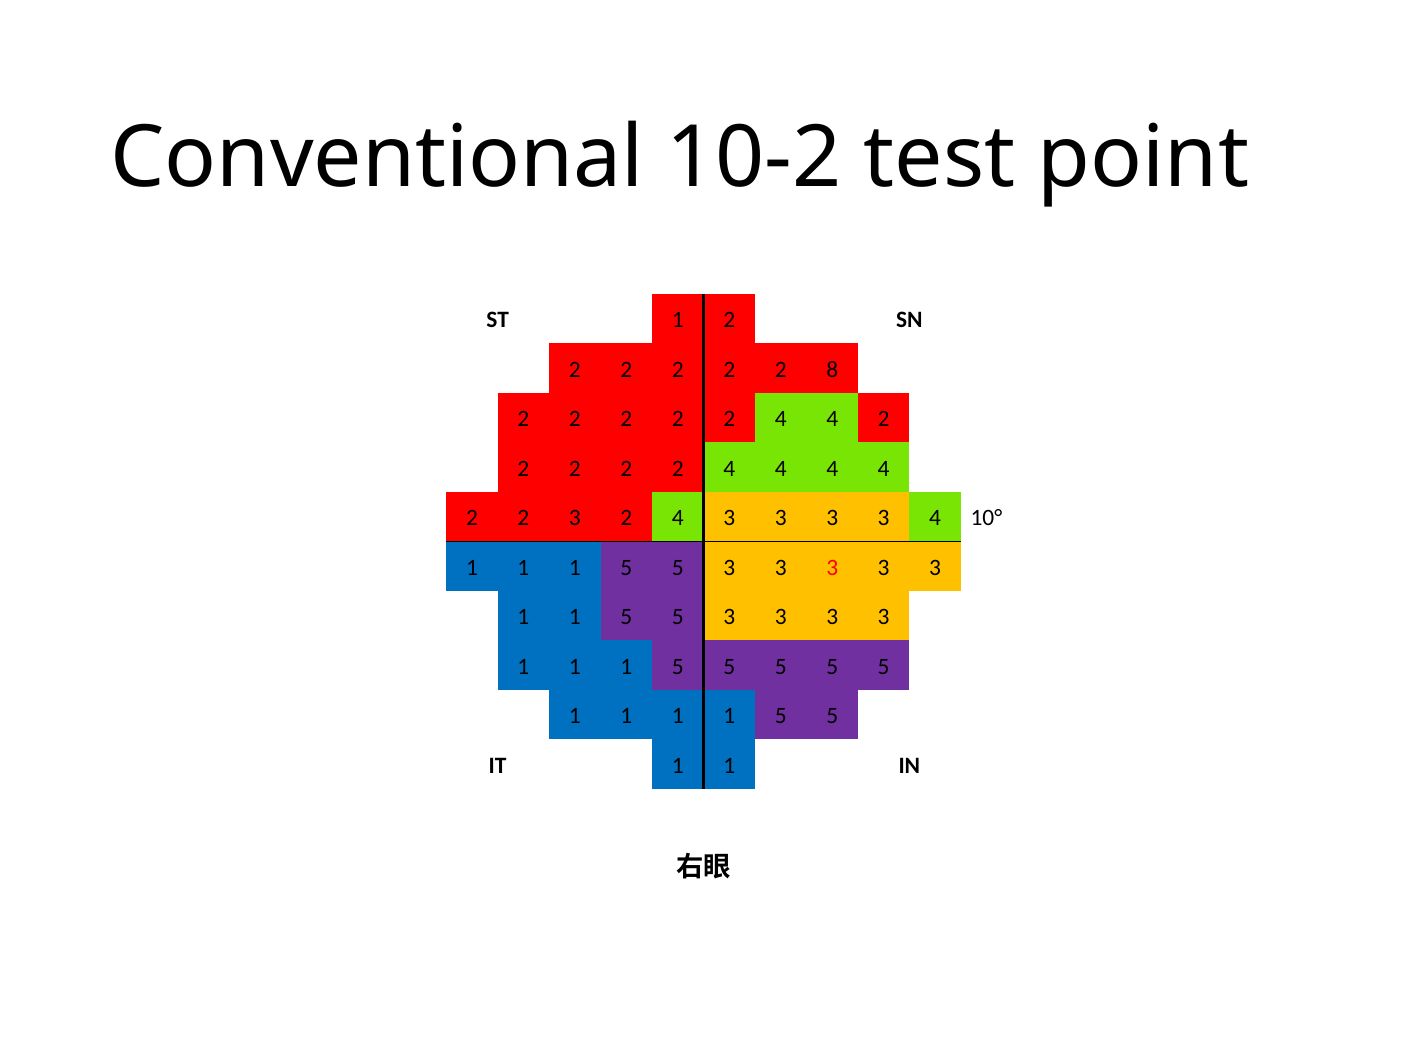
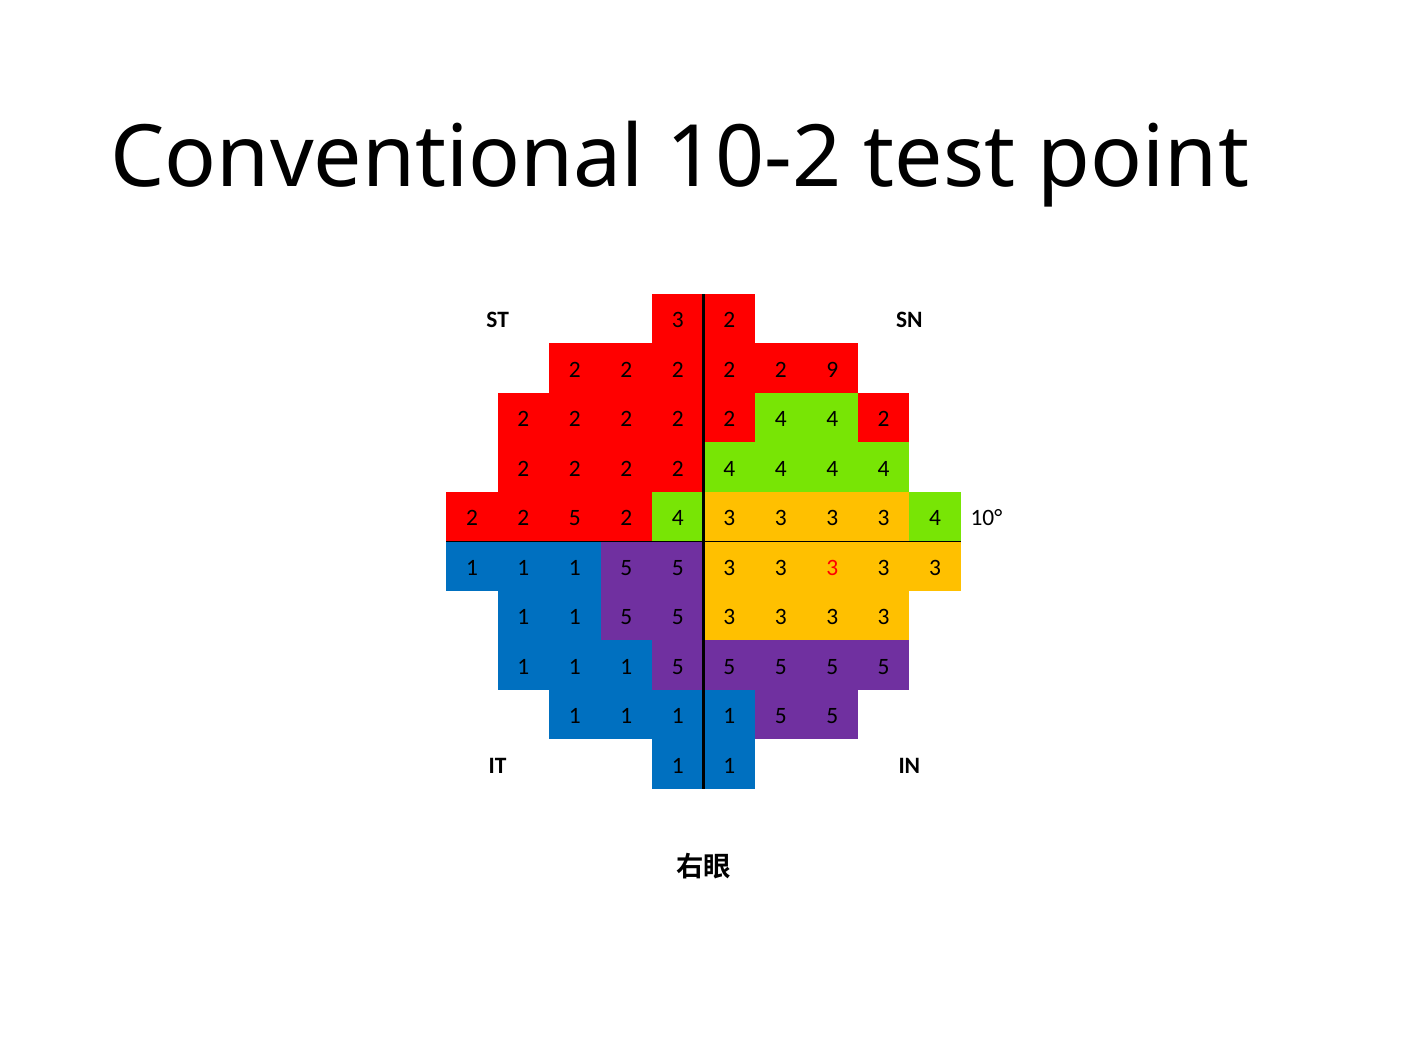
ST 1: 1 -> 3
8: 8 -> 9
2 3: 3 -> 5
